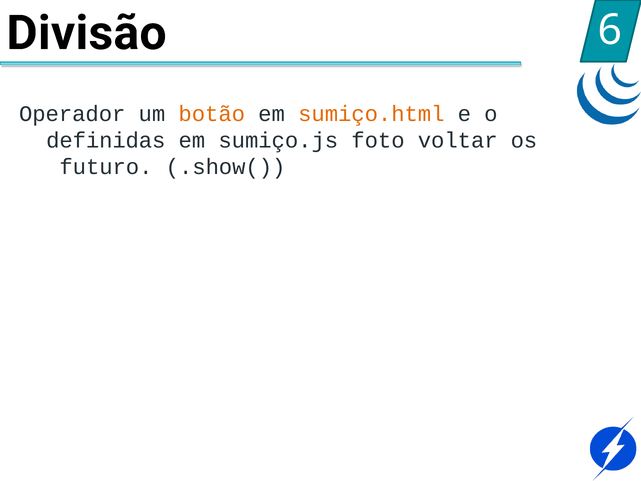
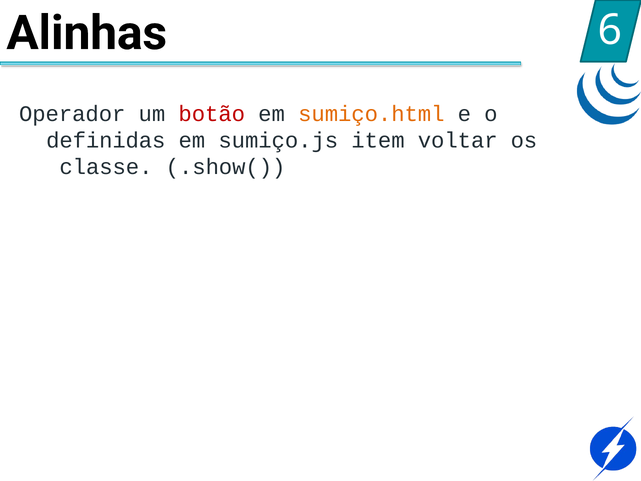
Divisão: Divisão -> Alinhas
botão colour: orange -> red
foto: foto -> item
futuro: futuro -> classe
